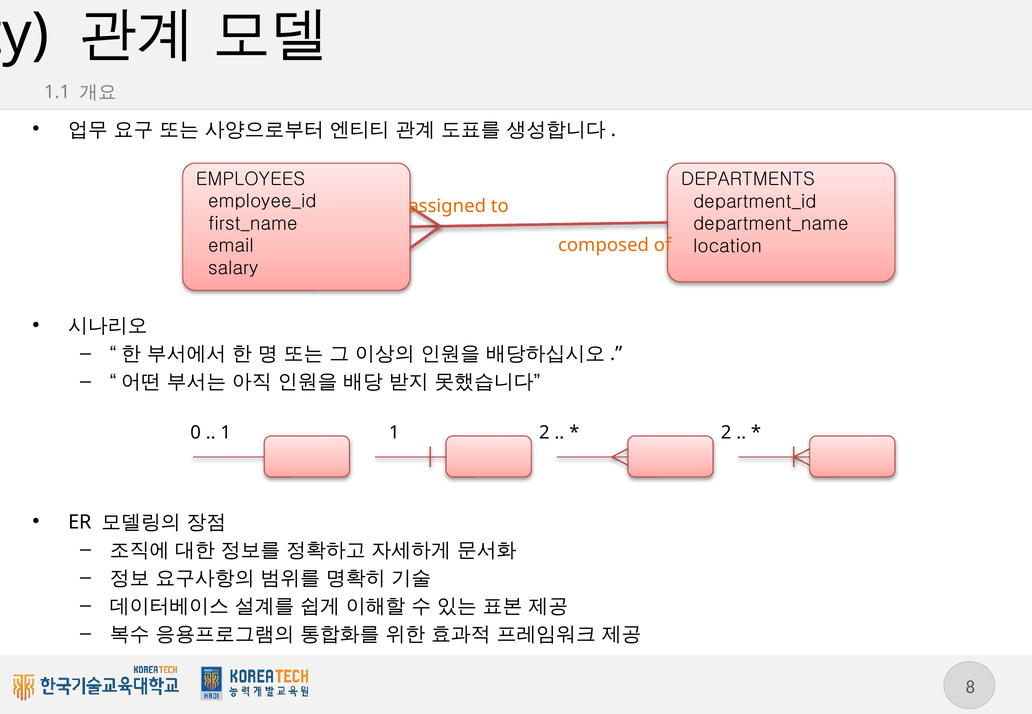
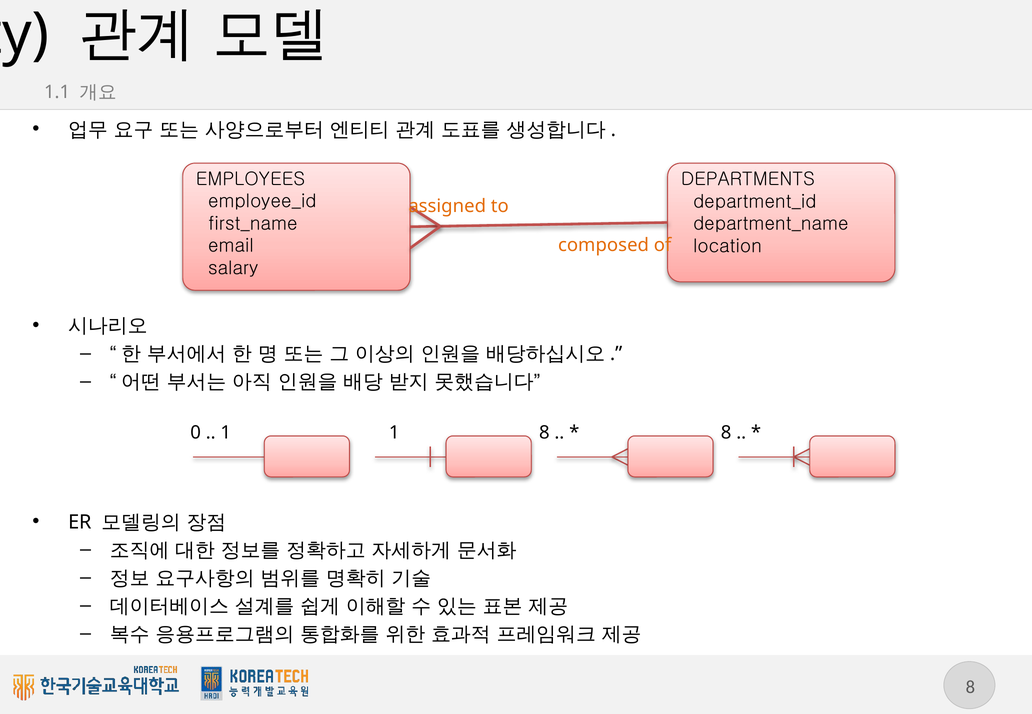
2 at (544, 433): 2 -> 8
2 at (726, 433): 2 -> 8
